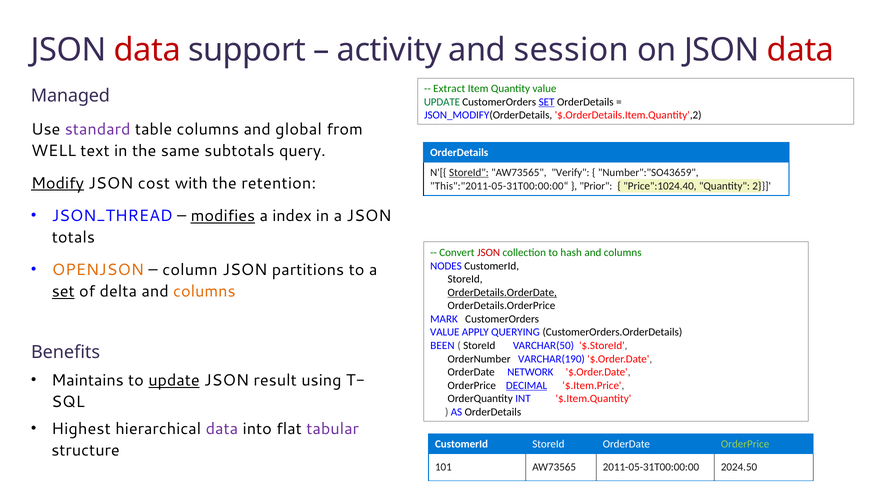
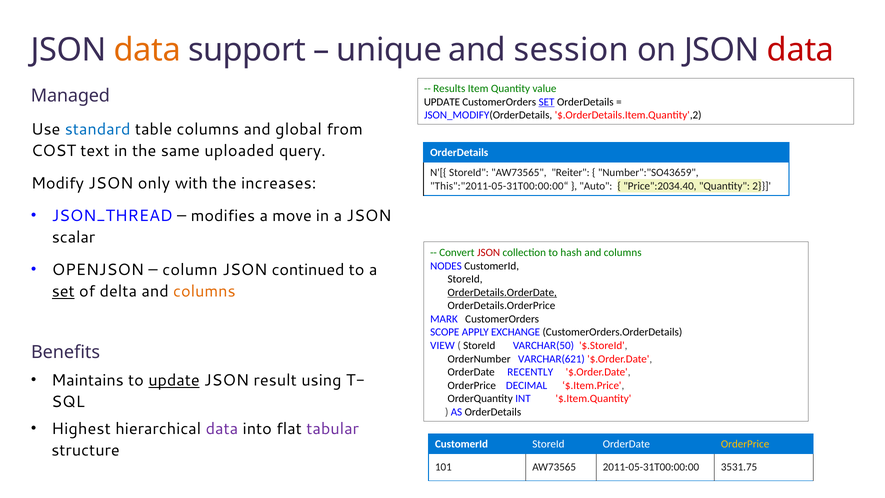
data at (147, 50) colour: red -> orange
activity: activity -> unique
Extract: Extract -> Results
UPDATE at (442, 102) colour: green -> black
standard colour: purple -> blue
WELL: WELL -> COST
subtotals: subtotals -> uploaded
StoreId at (469, 172) underline: present -> none
Verify: Verify -> Reiter
Modify underline: present -> none
cost: cost -> only
retention: retention -> increases
Prior: Prior -> Auto
Price":1024.40: Price":1024.40 -> Price":2034.40
modifies underline: present -> none
index: index -> move
totals: totals -> scalar
OPENJSON colour: orange -> black
partitions: partitions -> continued
VALUE at (445, 332): VALUE -> SCOPE
QUERYING: QUERYING -> EXCHANGE
BEEN: BEEN -> VIEW
VARCHAR(190: VARCHAR(190 -> VARCHAR(621
NETWORK: NETWORK -> RECENTLY
DECIMAL underline: present -> none
OrderPrice at (745, 444) colour: light green -> yellow
2024.50: 2024.50 -> 3531.75
